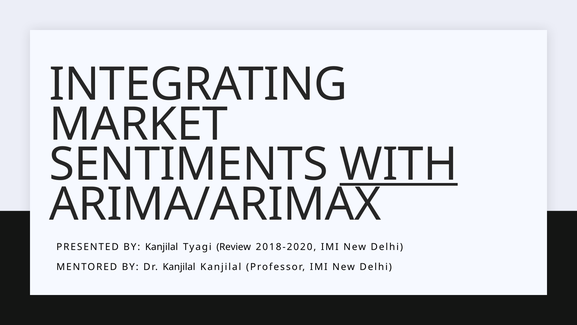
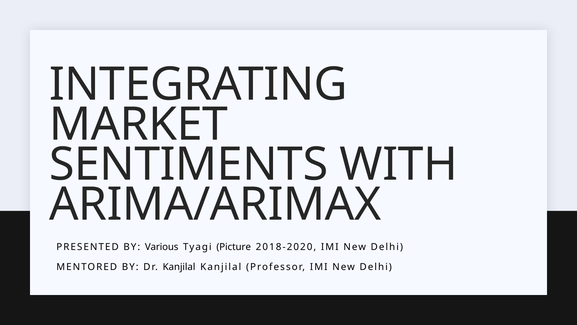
WITH underline: present -> none
BY Kanjilal: Kanjilal -> Various
Review: Review -> Picture
